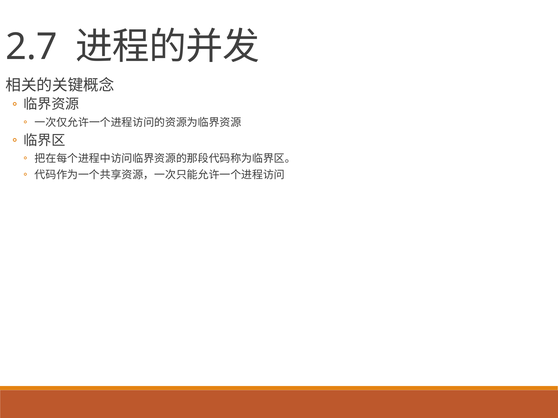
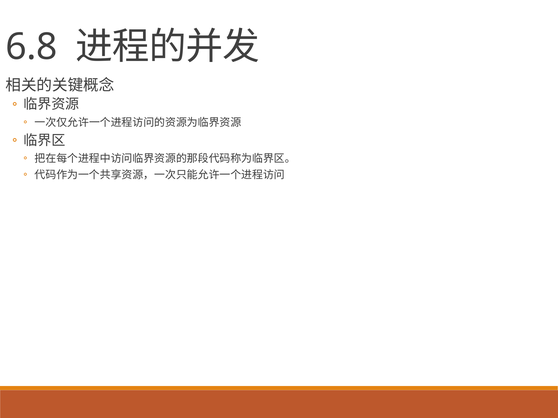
2.7: 2.7 -> 6.8
